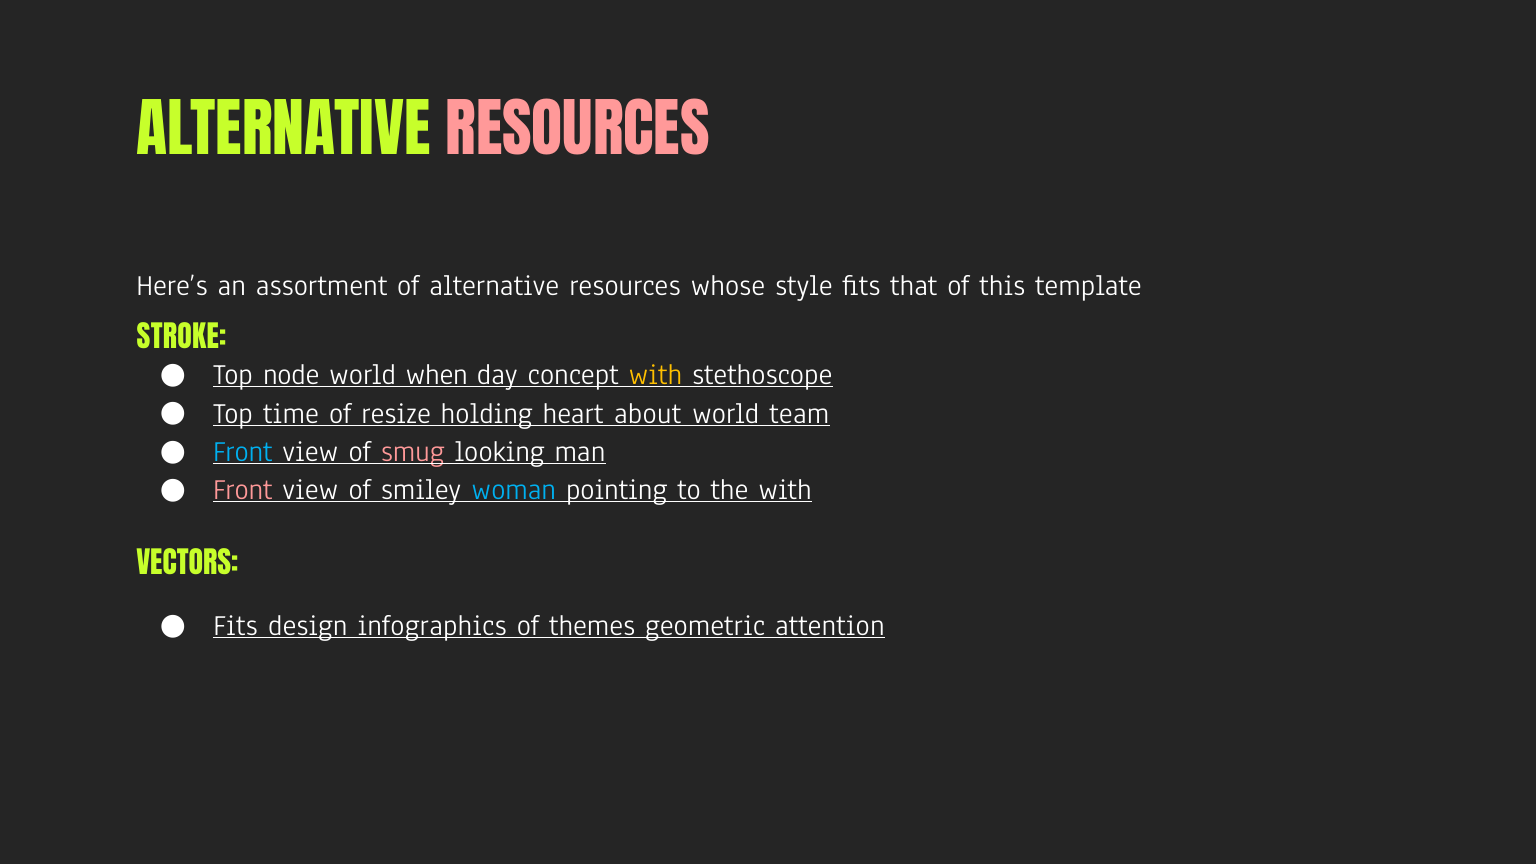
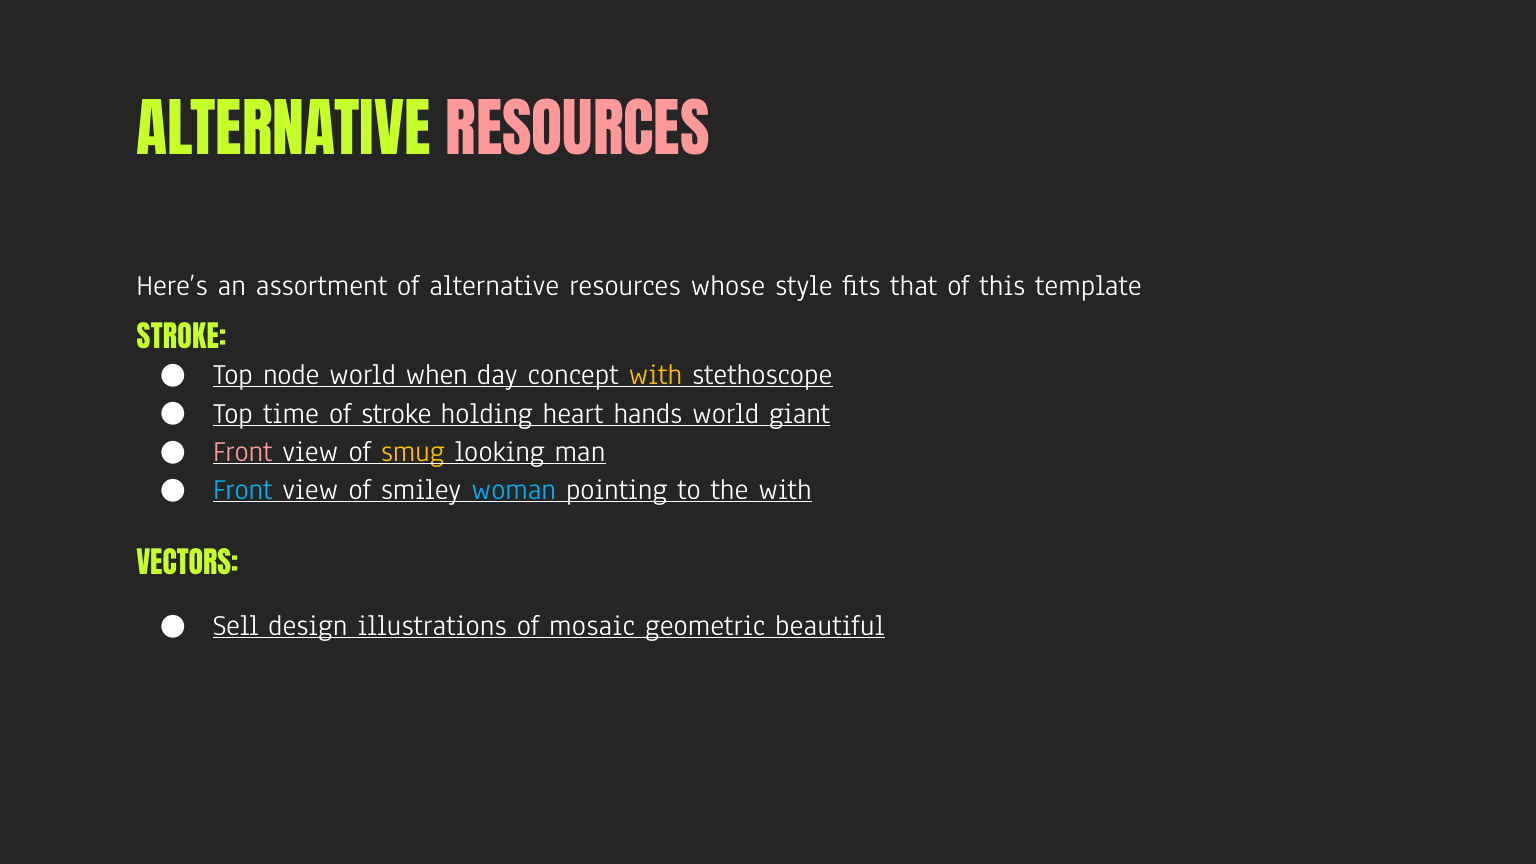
of resize: resize -> stroke
about: about -> hands
team: team -> giant
Front at (243, 452) colour: light blue -> pink
smug colour: pink -> yellow
Front at (243, 490) colour: pink -> light blue
Fits at (236, 626): Fits -> Sell
infographics: infographics -> illustrations
themes: themes -> mosaic
attention: attention -> beautiful
